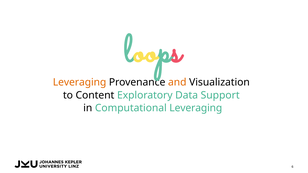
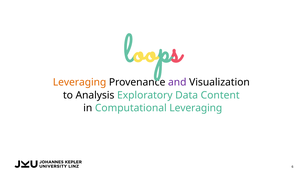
and colour: orange -> purple
Content: Content -> Analysis
Support: Support -> Content
